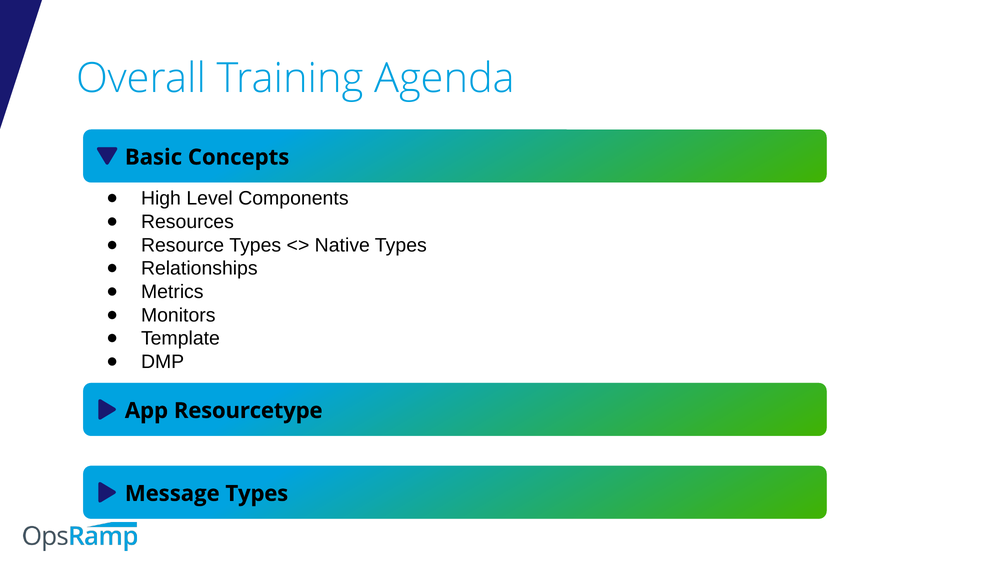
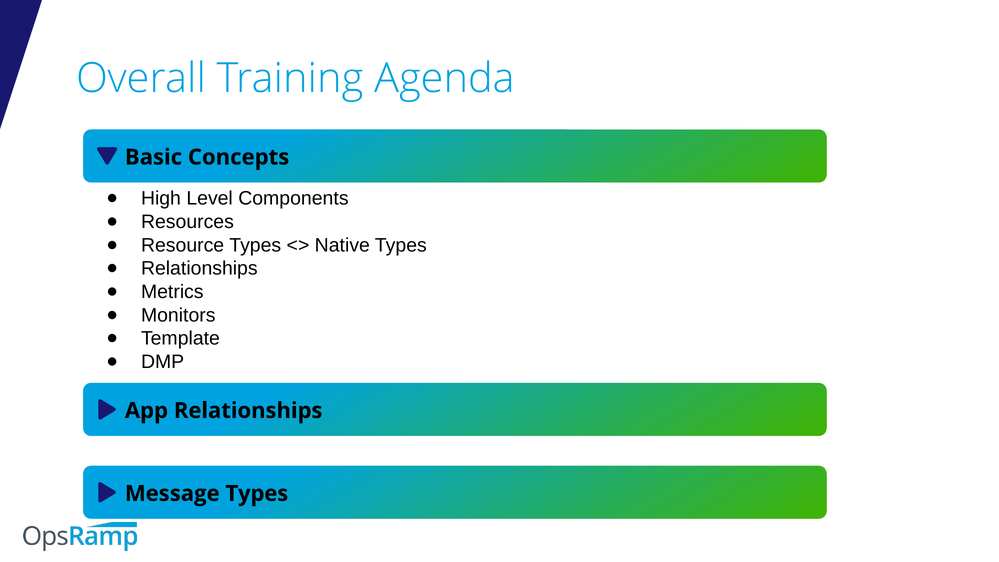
App Resourcetype: Resourcetype -> Relationships
